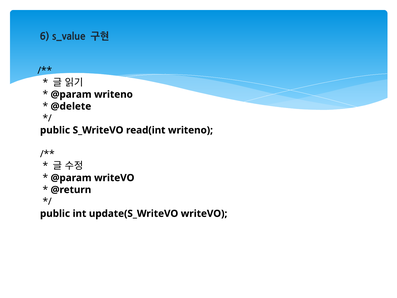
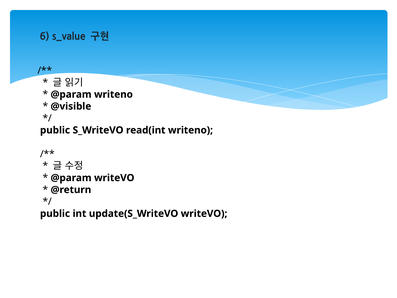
@delete: @delete -> @visible
